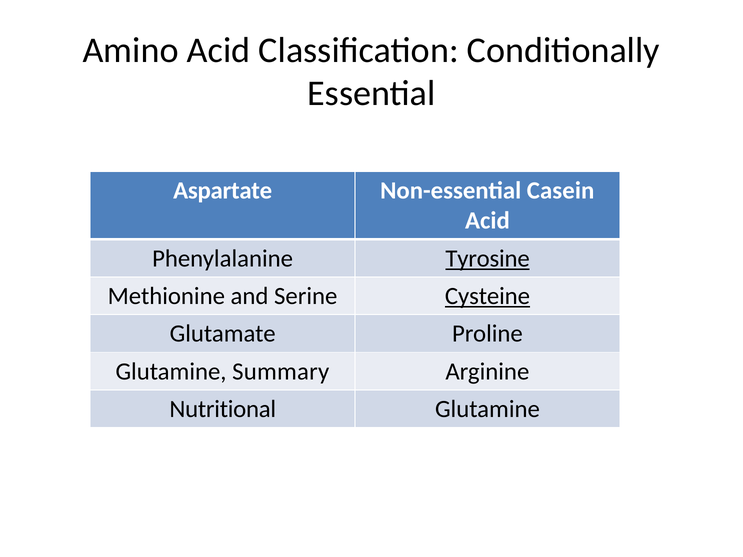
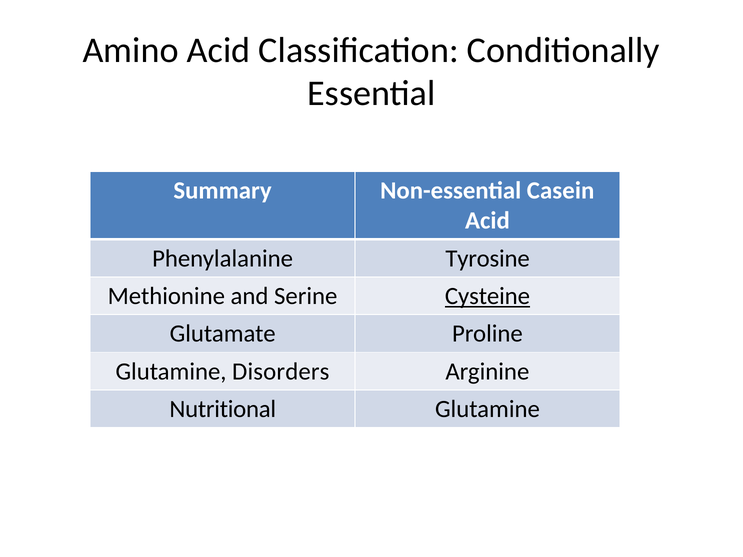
Aspartate: Aspartate -> Summary
Tyrosine underline: present -> none
Summary: Summary -> Disorders
